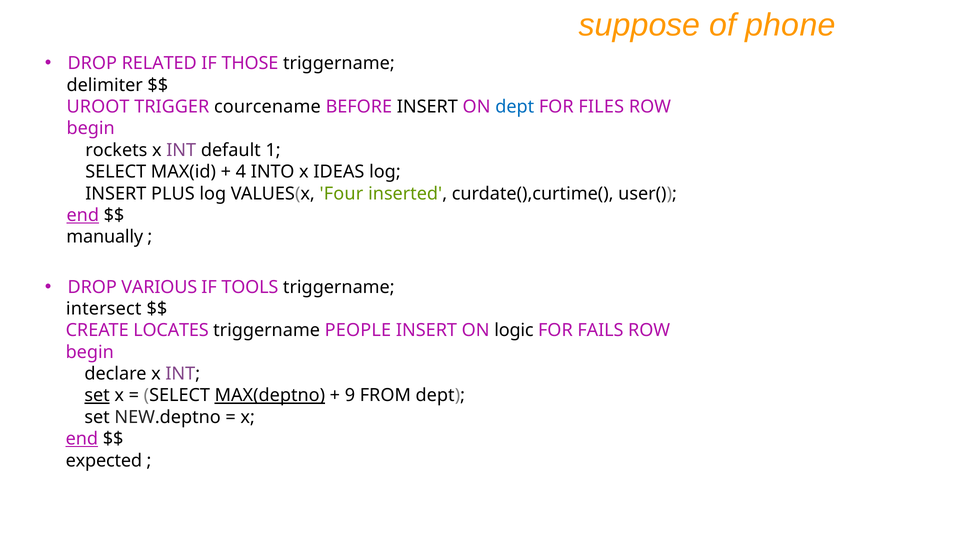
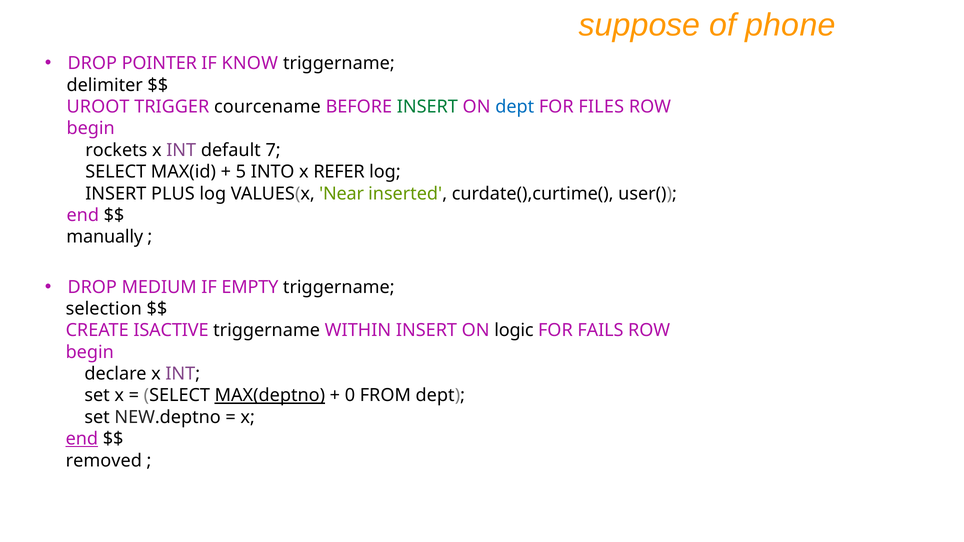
RELATED: RELATED -> POINTER
THOSE: THOSE -> KNOW
INSERT at (427, 107) colour: black -> green
1: 1 -> 7
4: 4 -> 5
IDEAS: IDEAS -> REFER
Four: Four -> Near
end at (83, 215) underline: present -> none
VARIOUS: VARIOUS -> MEDIUM
TOOLS: TOOLS -> EMPTY
intersect: intersect -> selection
LOCATES: LOCATES -> ISACTIVE
PEOPLE: PEOPLE -> WITHIN
set at (97, 396) underline: present -> none
9: 9 -> 0
expected: expected -> removed
